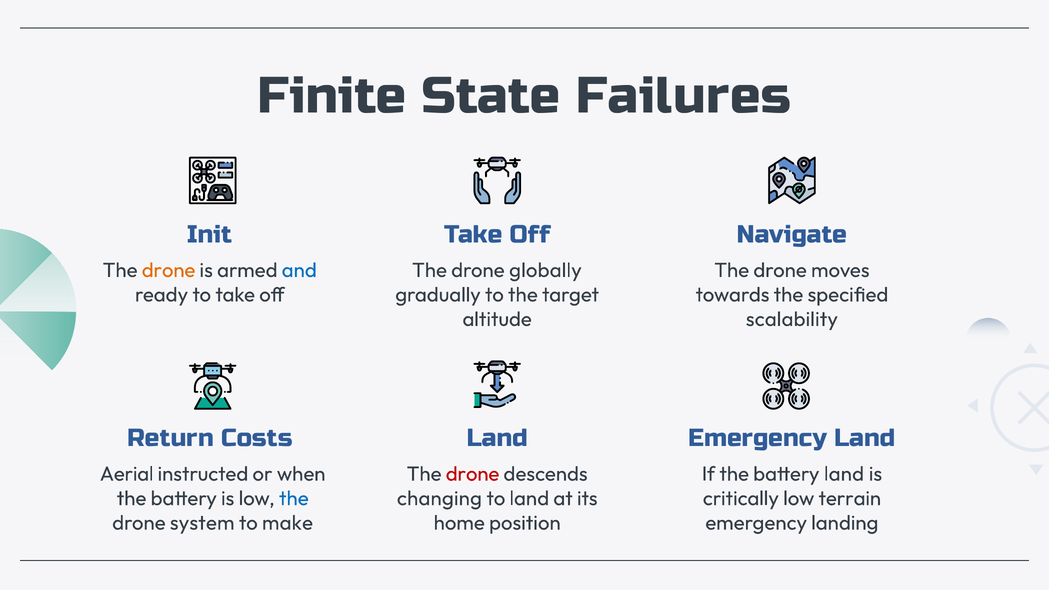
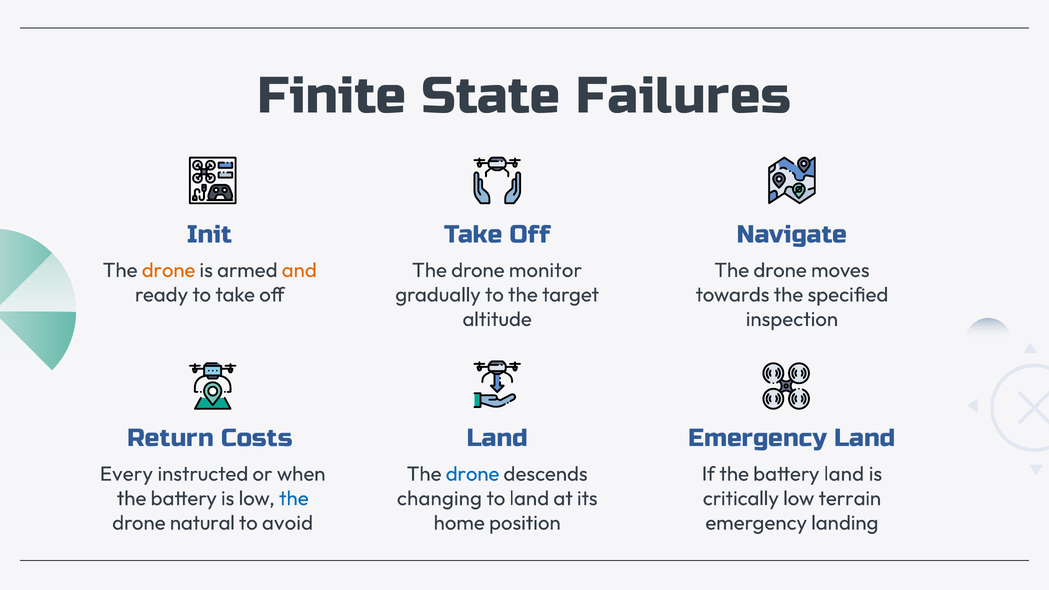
and colour: blue -> orange
globally: globally -> monitor
scalability: scalability -> inspection
Aerial: Aerial -> Every
drone at (473, 474) colour: red -> blue
system: system -> natural
make: make -> avoid
